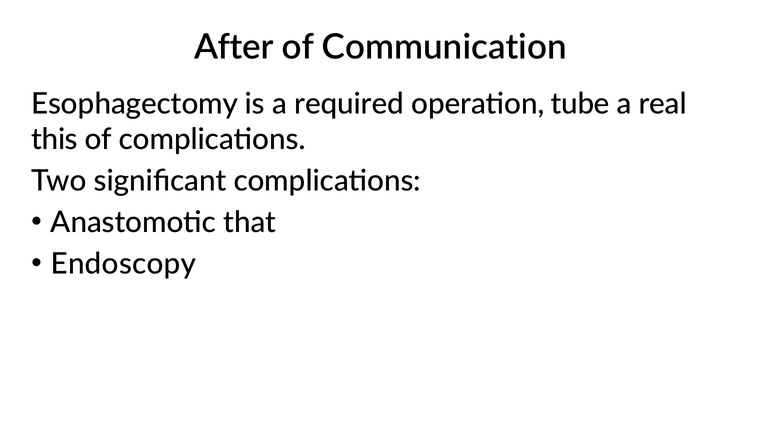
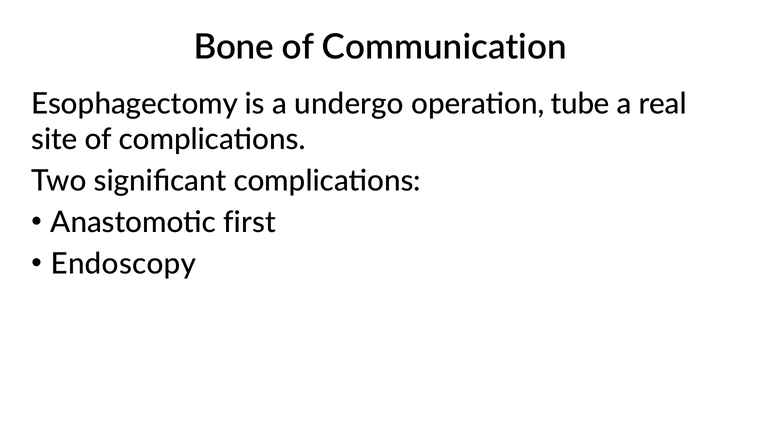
After: After -> Bone
required: required -> undergo
this: this -> site
that: that -> first
